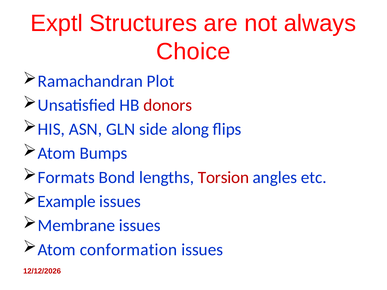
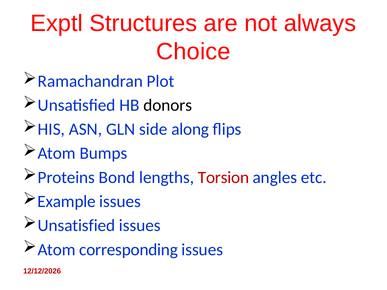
donors colour: red -> black
Formats: Formats -> Proteins
Membrane at (76, 226): Membrane -> Unsatisfied
conformation: conformation -> corresponding
